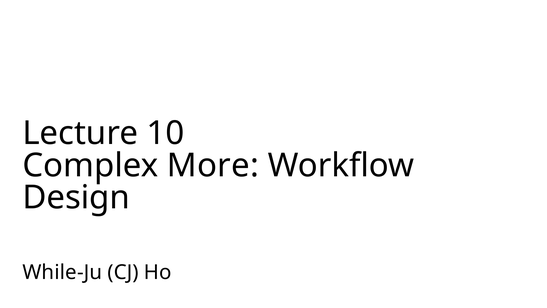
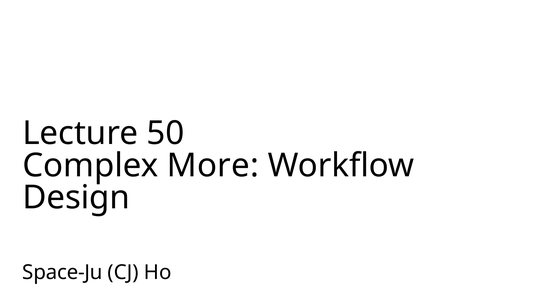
10: 10 -> 50
While-Ju: While-Ju -> Space-Ju
